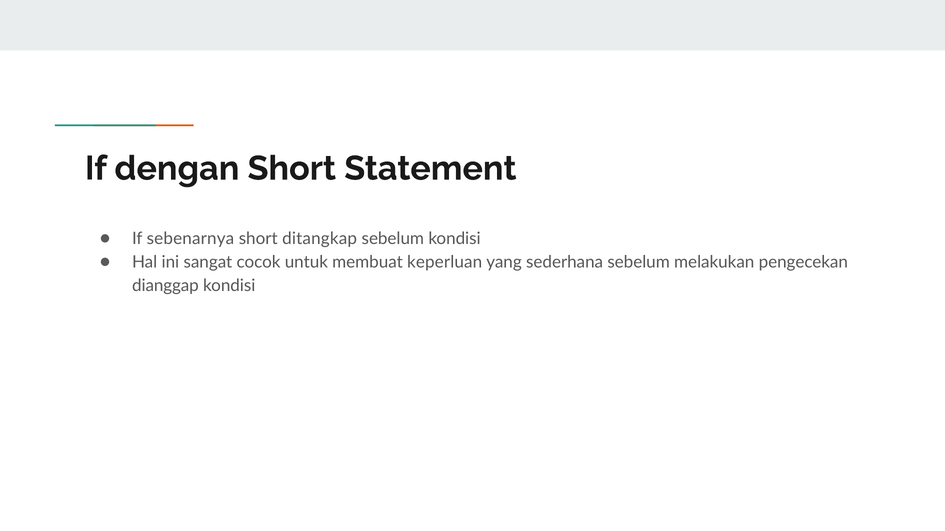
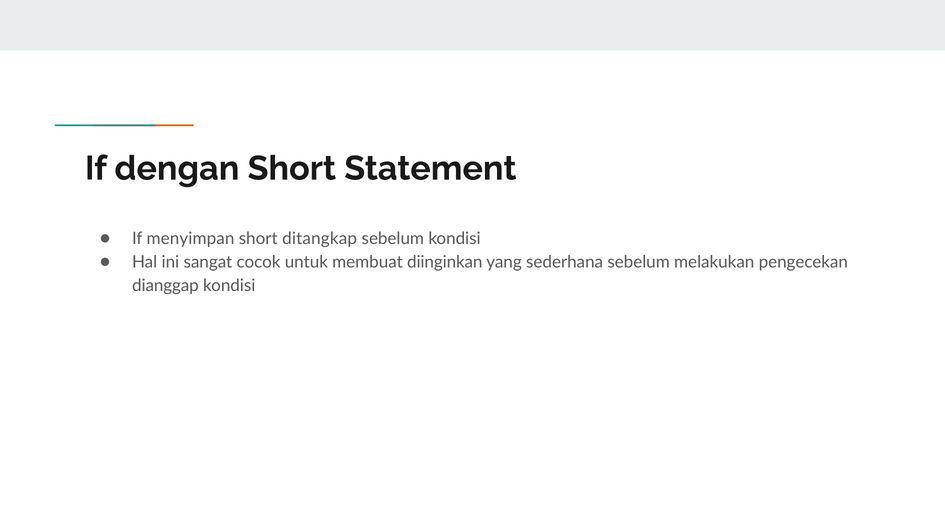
sebenarnya: sebenarnya -> menyimpan
keperluan: keperluan -> diinginkan
